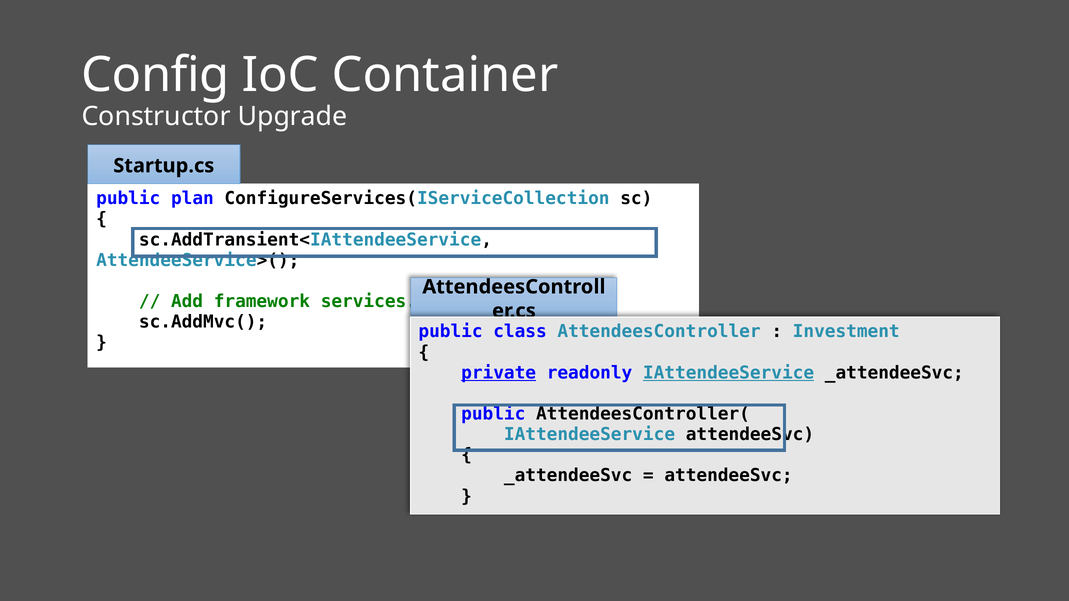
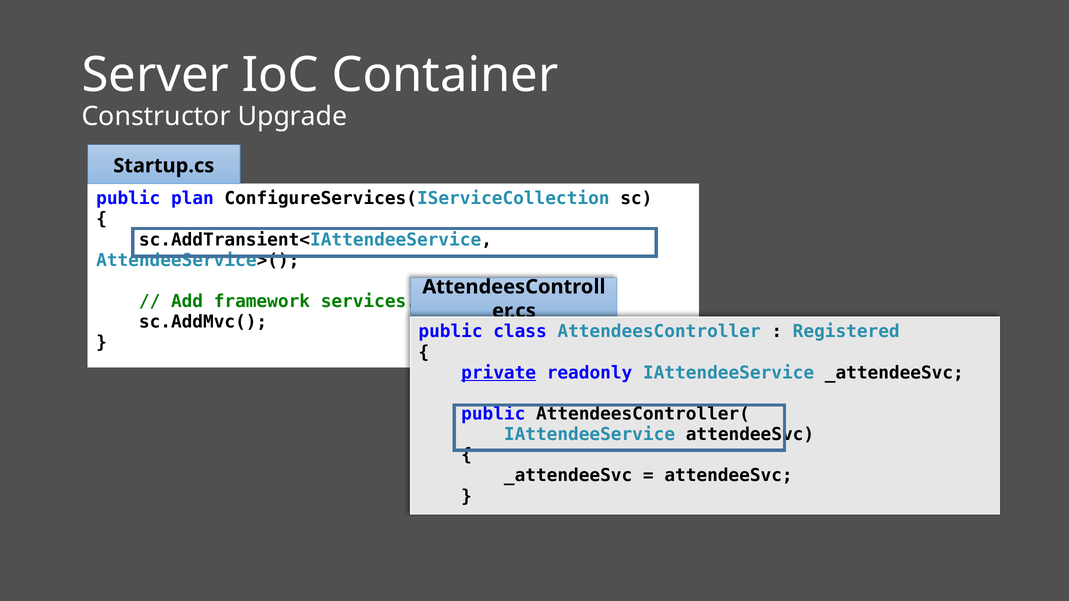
Config: Config -> Server
Investment: Investment -> Registered
IAttendeeService at (729, 373) underline: present -> none
